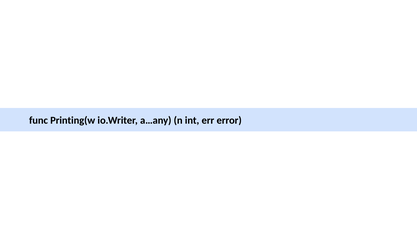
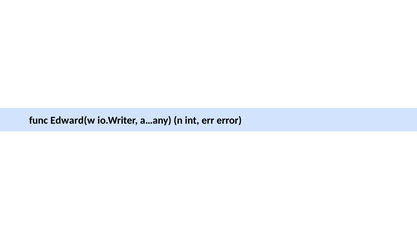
Printing(w: Printing(w -> Edward(w
